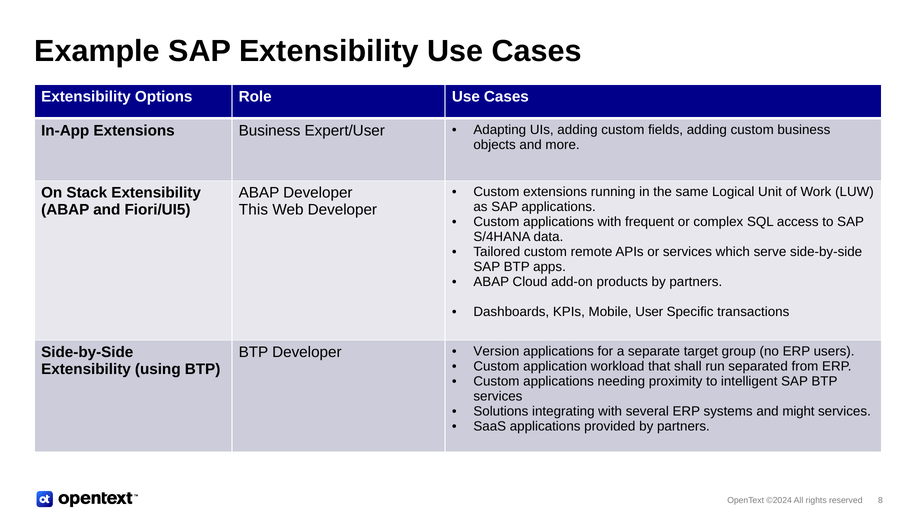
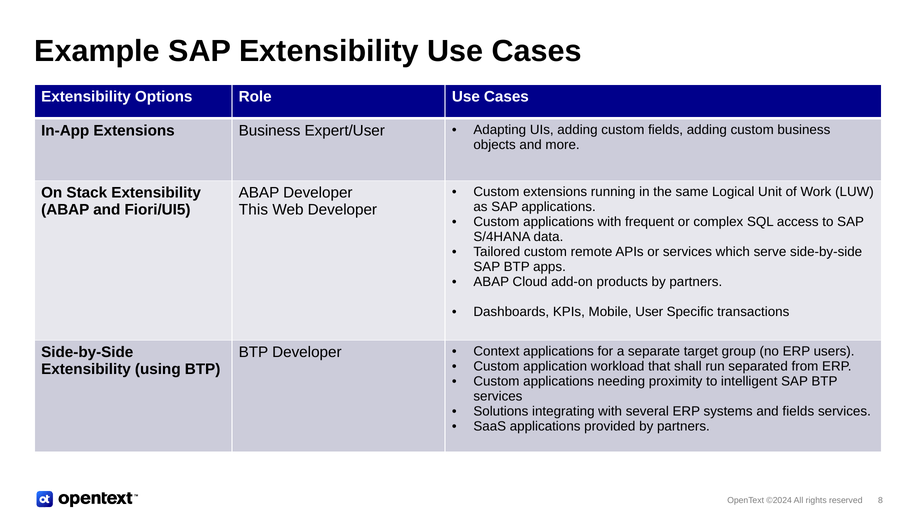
Version: Version -> Context
and might: might -> fields
